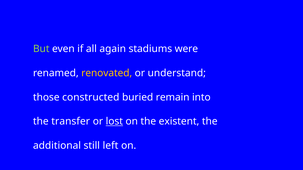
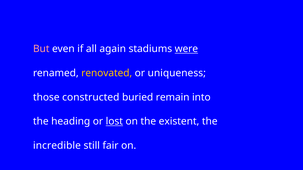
But colour: light green -> pink
were underline: none -> present
understand: understand -> uniqueness
transfer: transfer -> heading
additional: additional -> incredible
left: left -> fair
